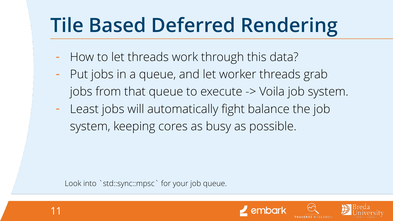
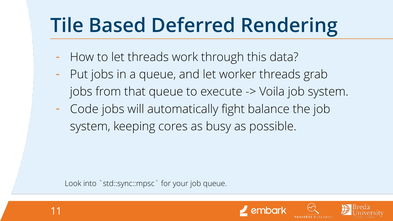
Least: Least -> Code
